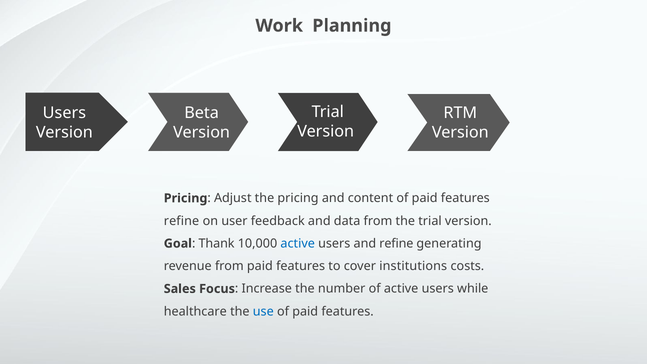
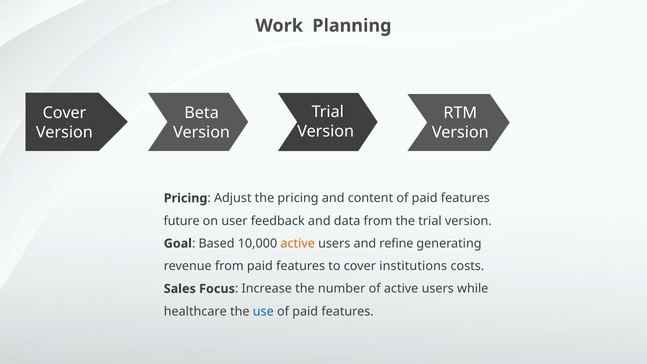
Users at (64, 113): Users -> Cover
refine at (182, 221): refine -> future
Thank: Thank -> Based
active at (298, 243) colour: blue -> orange
